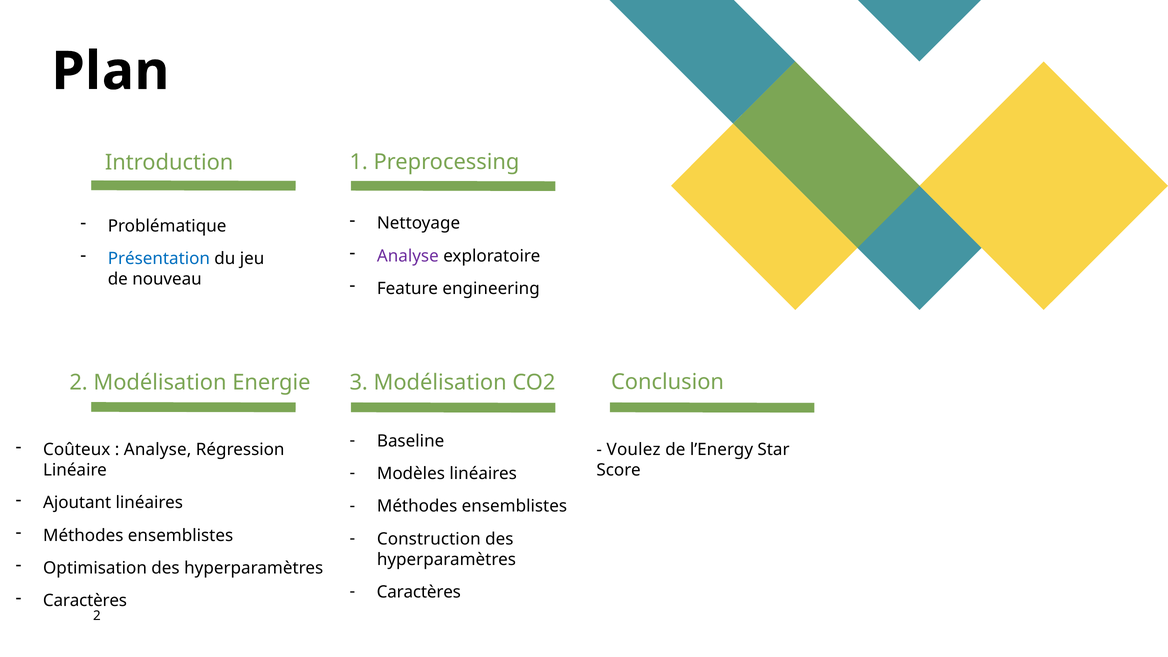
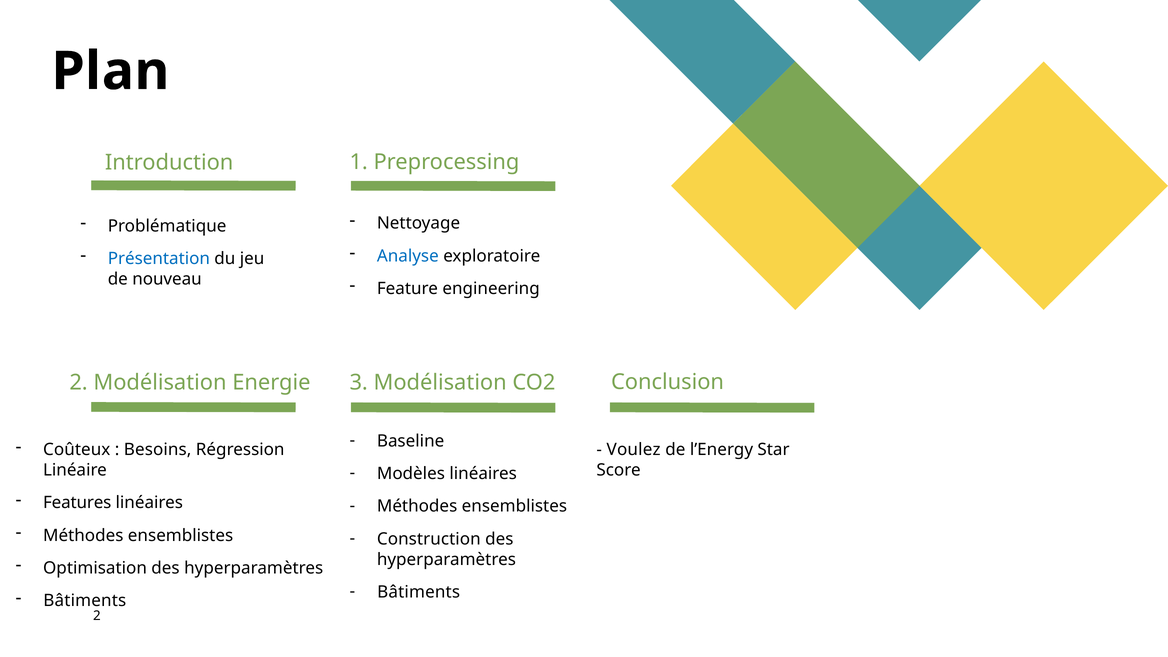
Analyse at (408, 256) colour: purple -> blue
Analyse at (158, 450): Analyse -> Besoins
Ajoutant: Ajoutant -> Features
Caractères at (419, 592): Caractères -> Bâtiments
Caractères at (85, 601): Caractères -> Bâtiments
